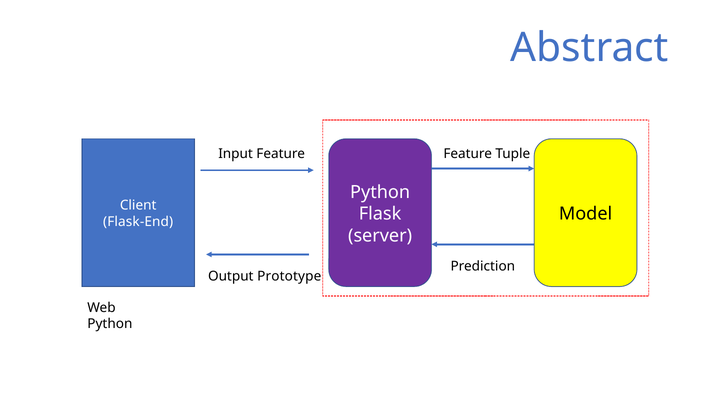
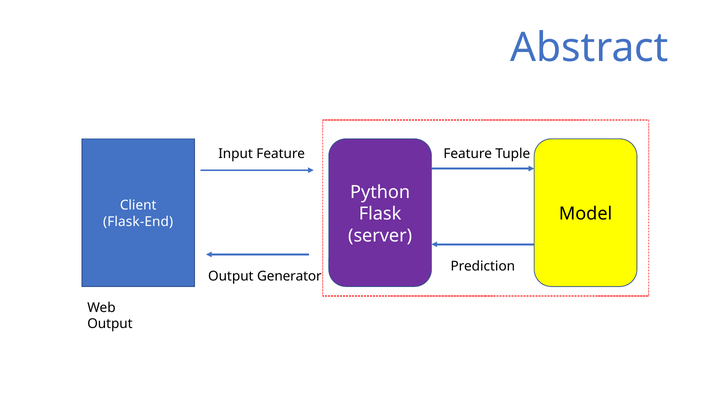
Prototype: Prototype -> Generator
Python at (110, 324): Python -> Output
